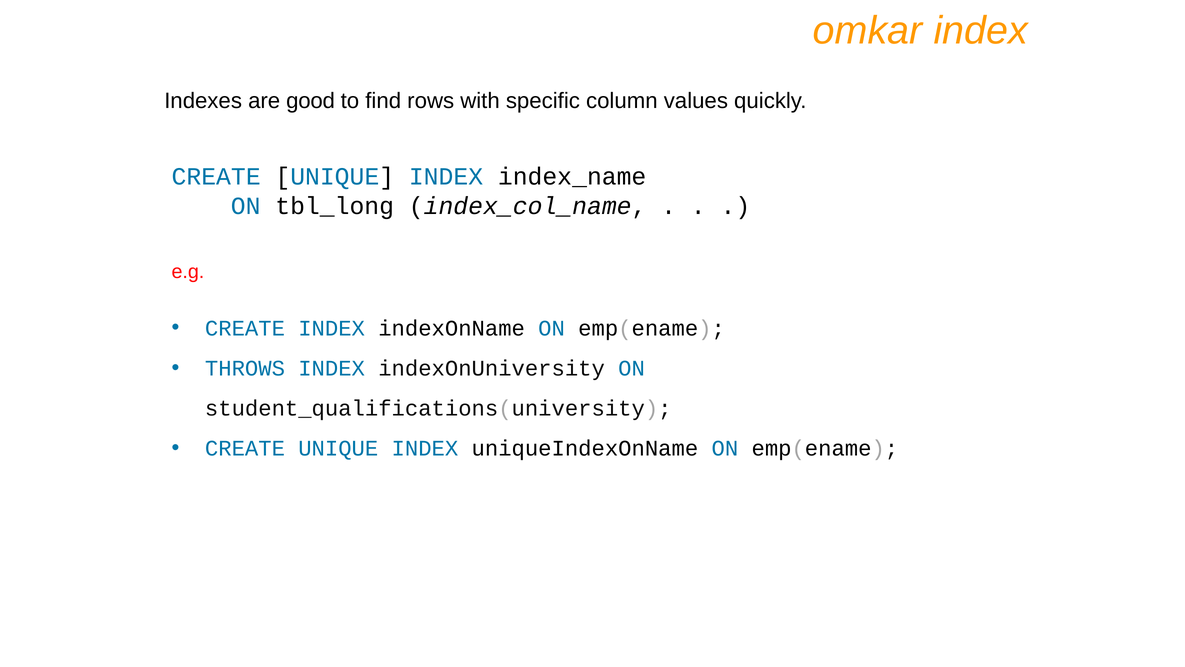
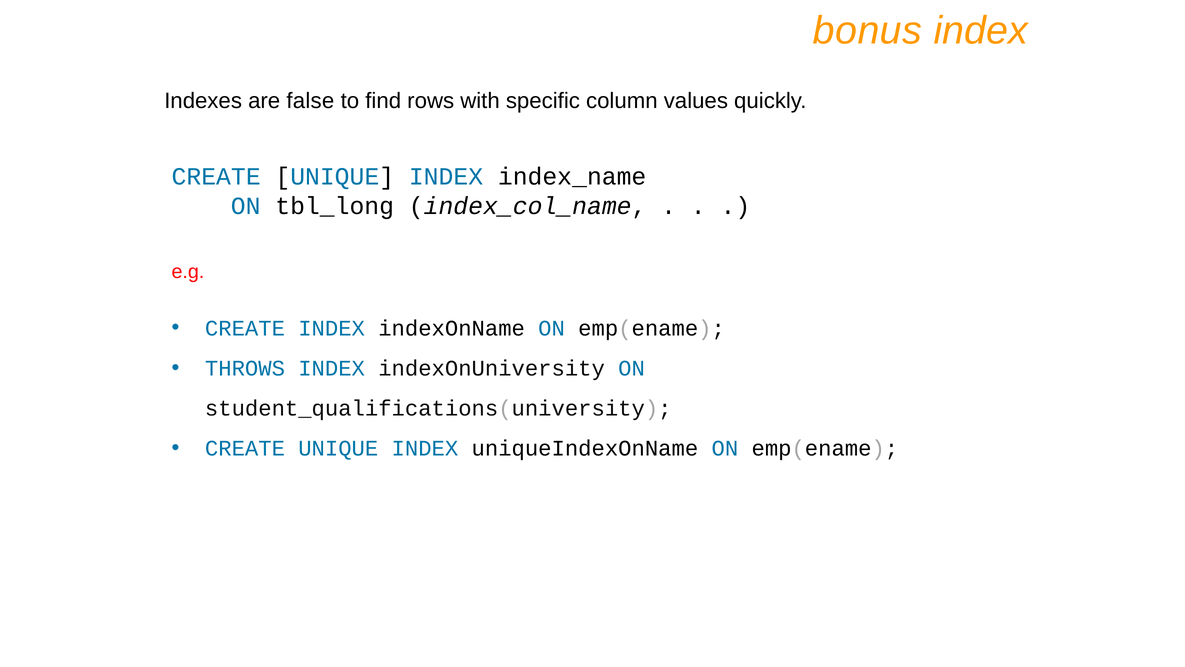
omkar: omkar -> bonus
good: good -> false
